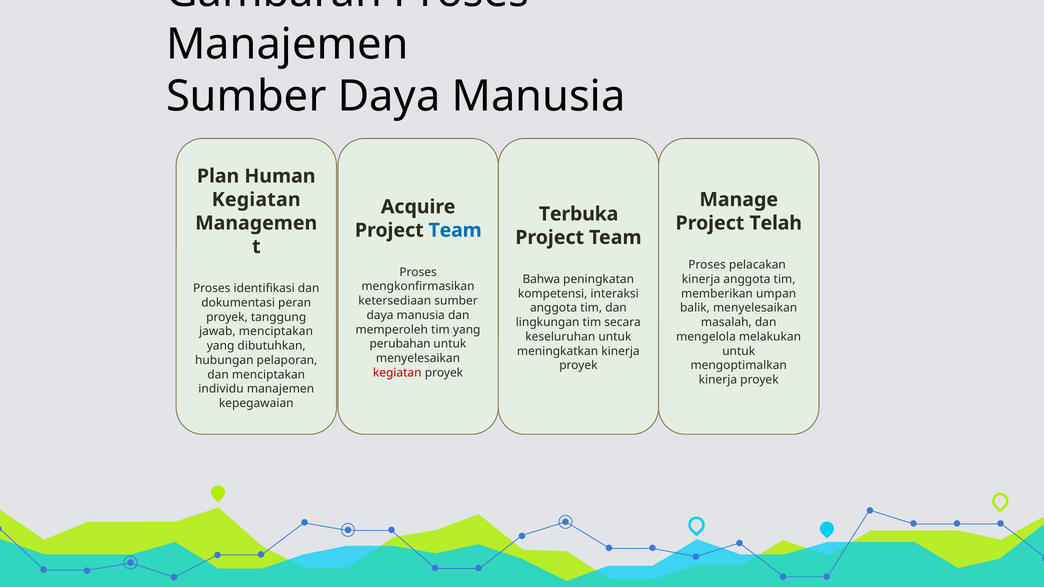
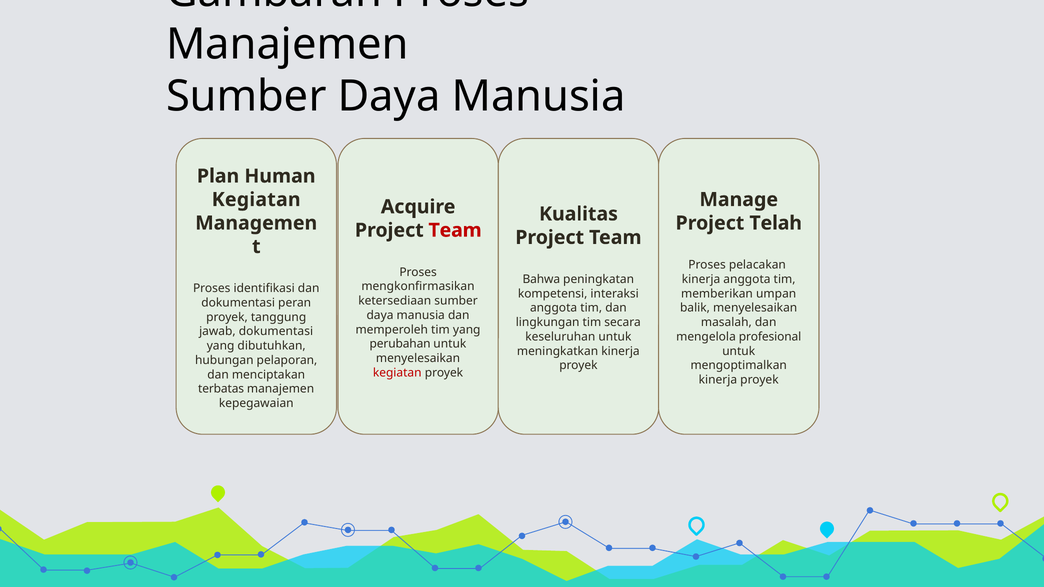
Terbuka: Terbuka -> Kualitas
Team at (455, 230) colour: blue -> red
jawab menciptakan: menciptakan -> dokumentasi
melakukan: melakukan -> profesional
individu: individu -> terbatas
